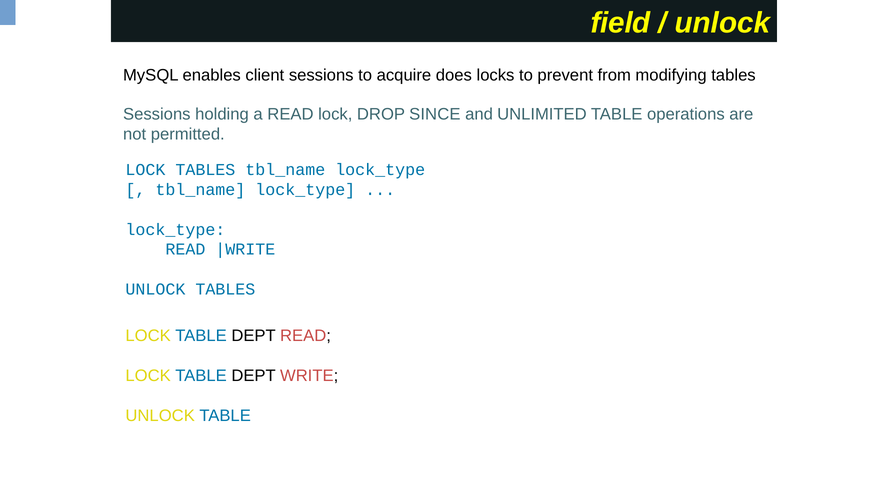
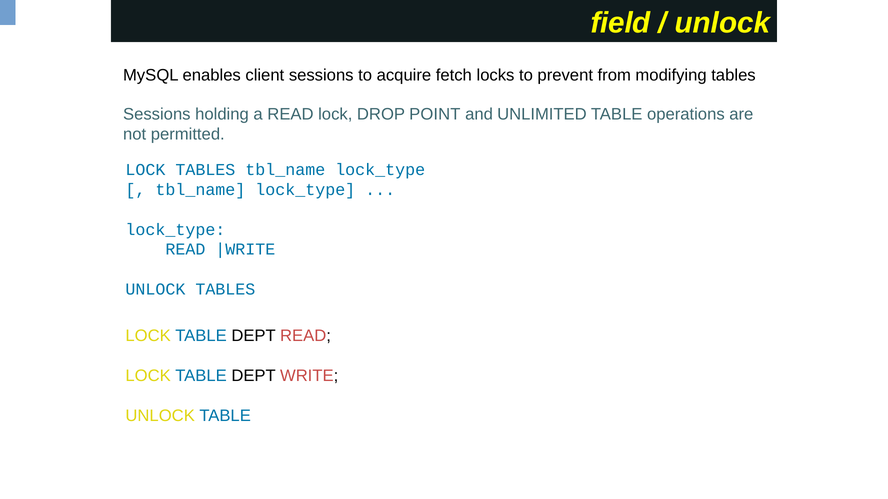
does: does -> fetch
SINCE: SINCE -> POINT
